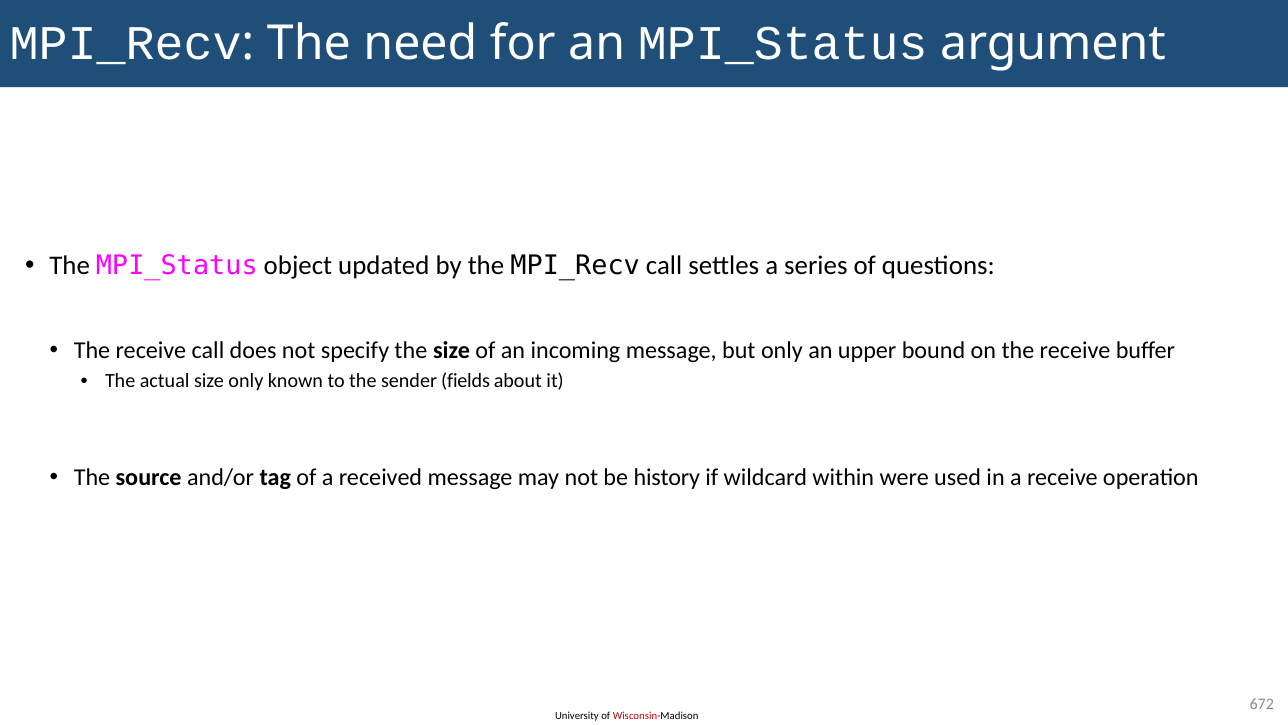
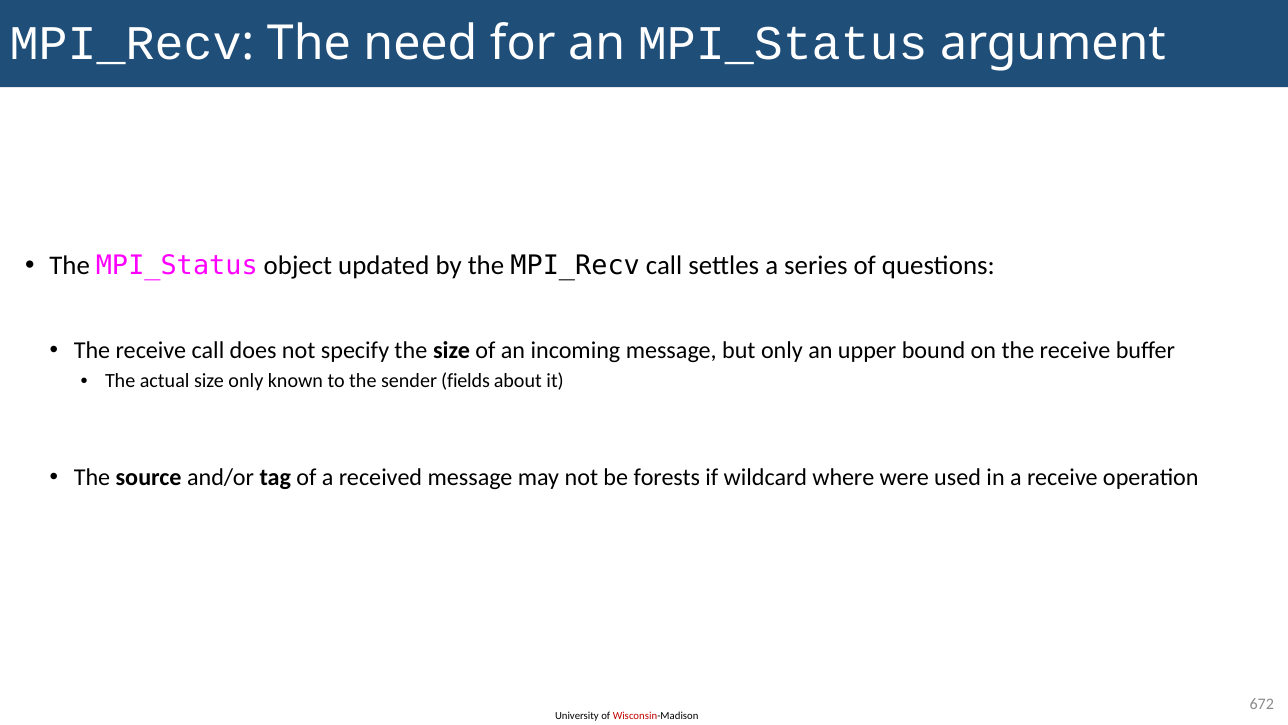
history: history -> forests
within: within -> where
